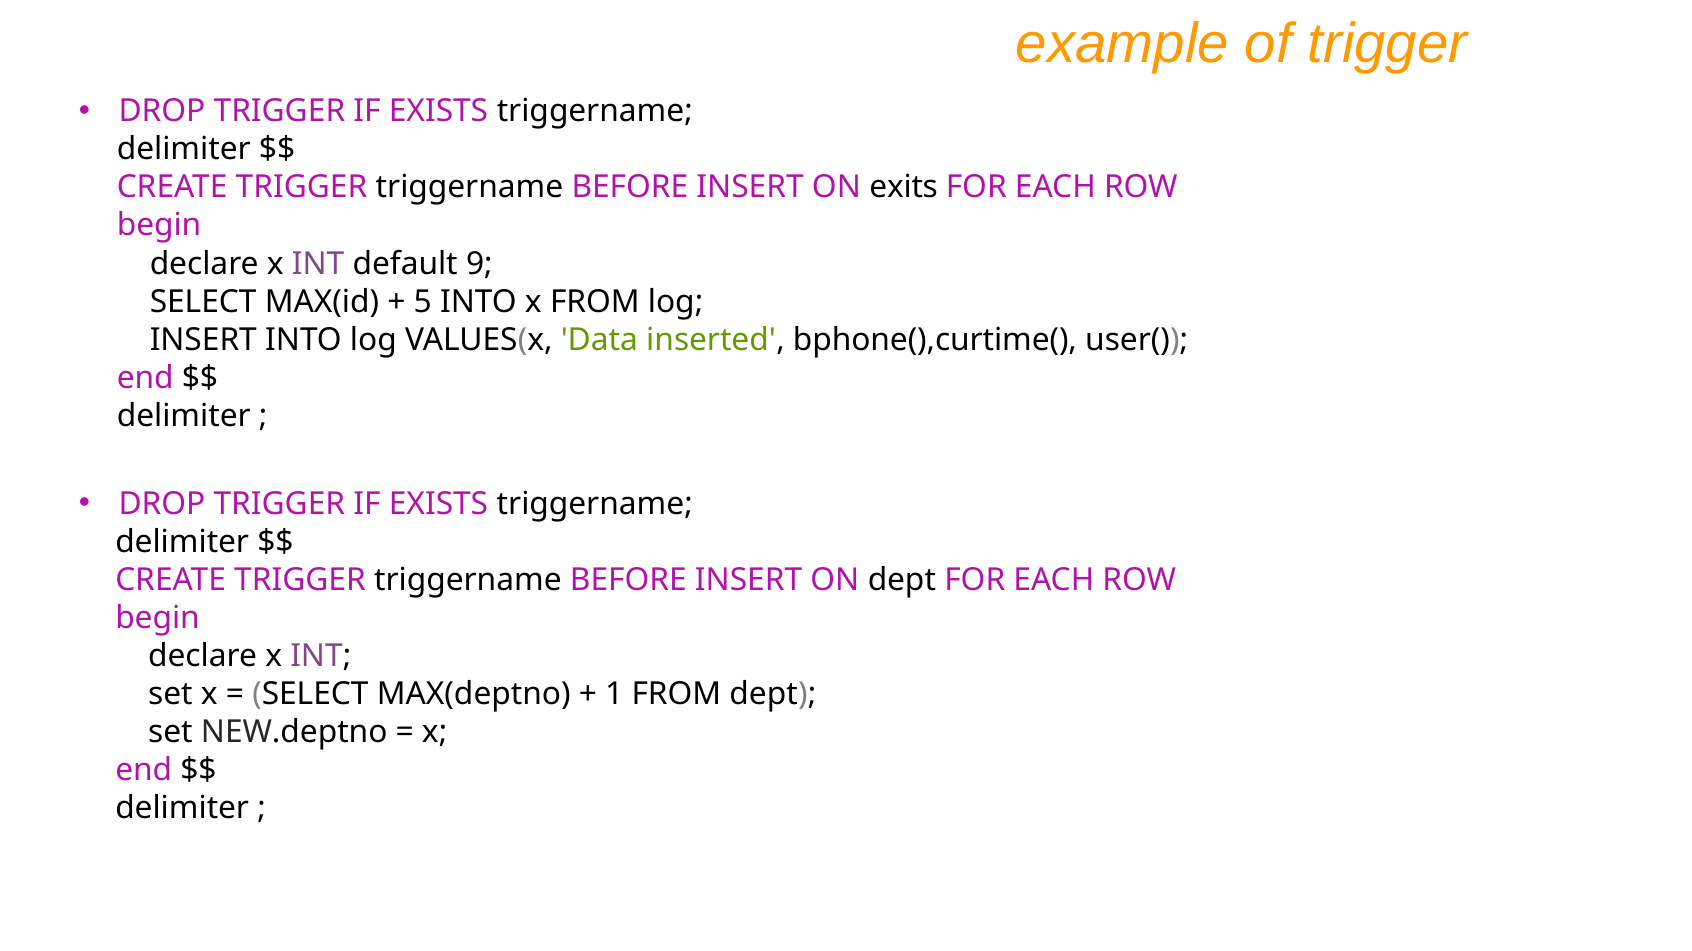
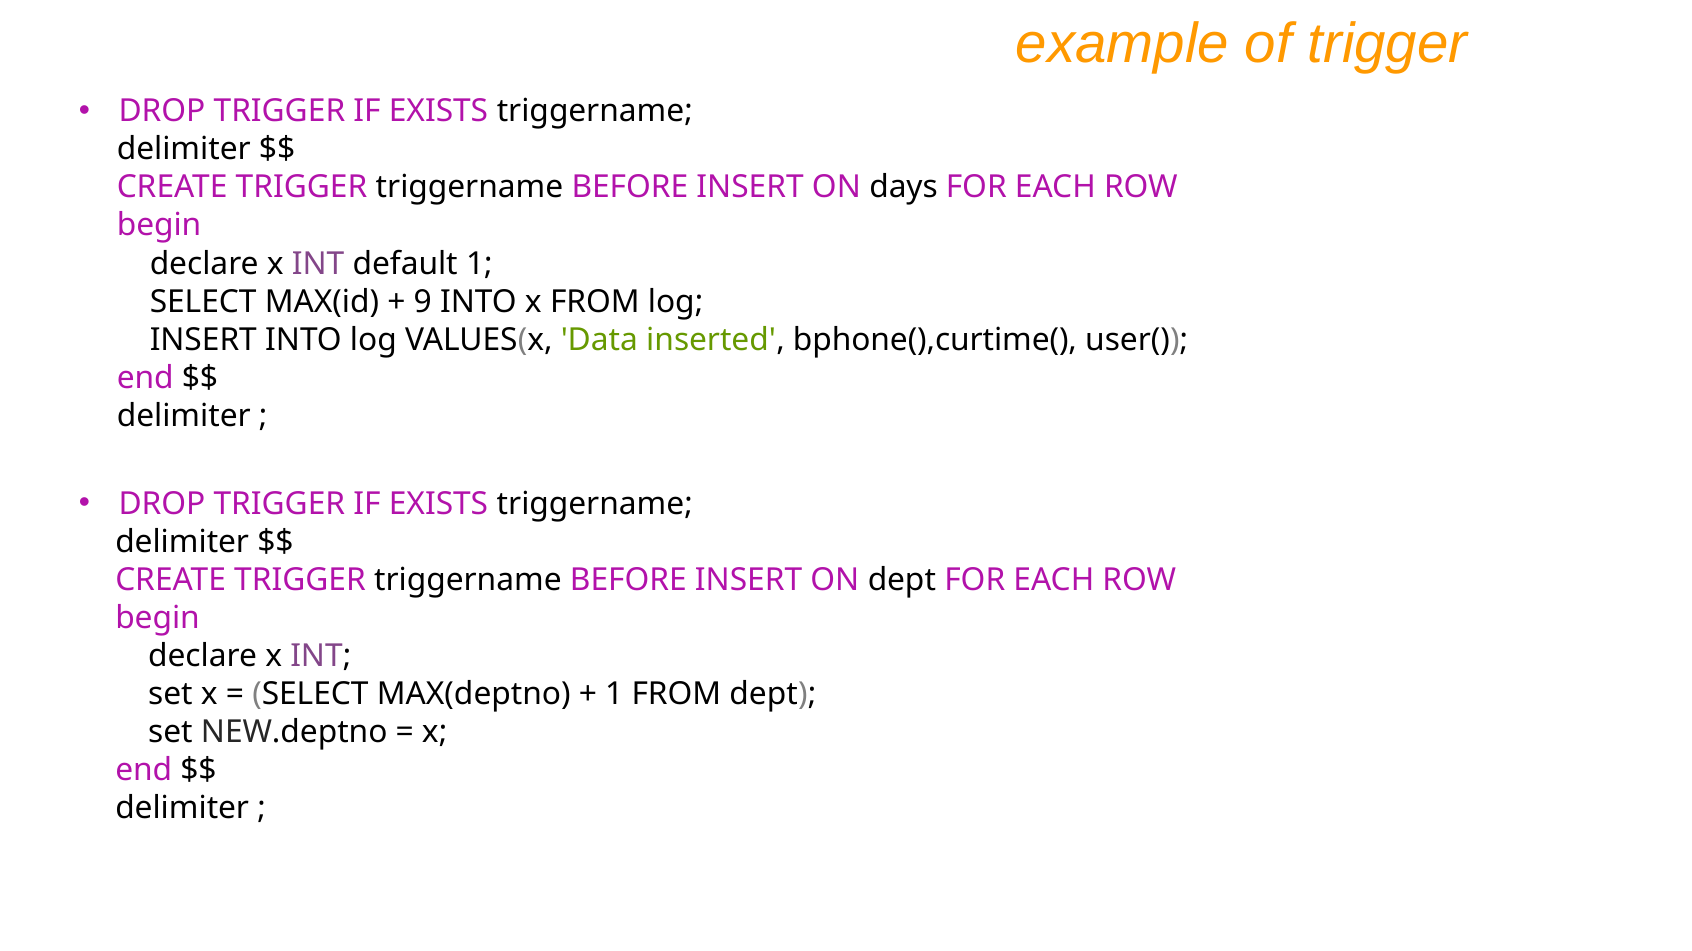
exits: exits -> days
default 9: 9 -> 1
5: 5 -> 9
